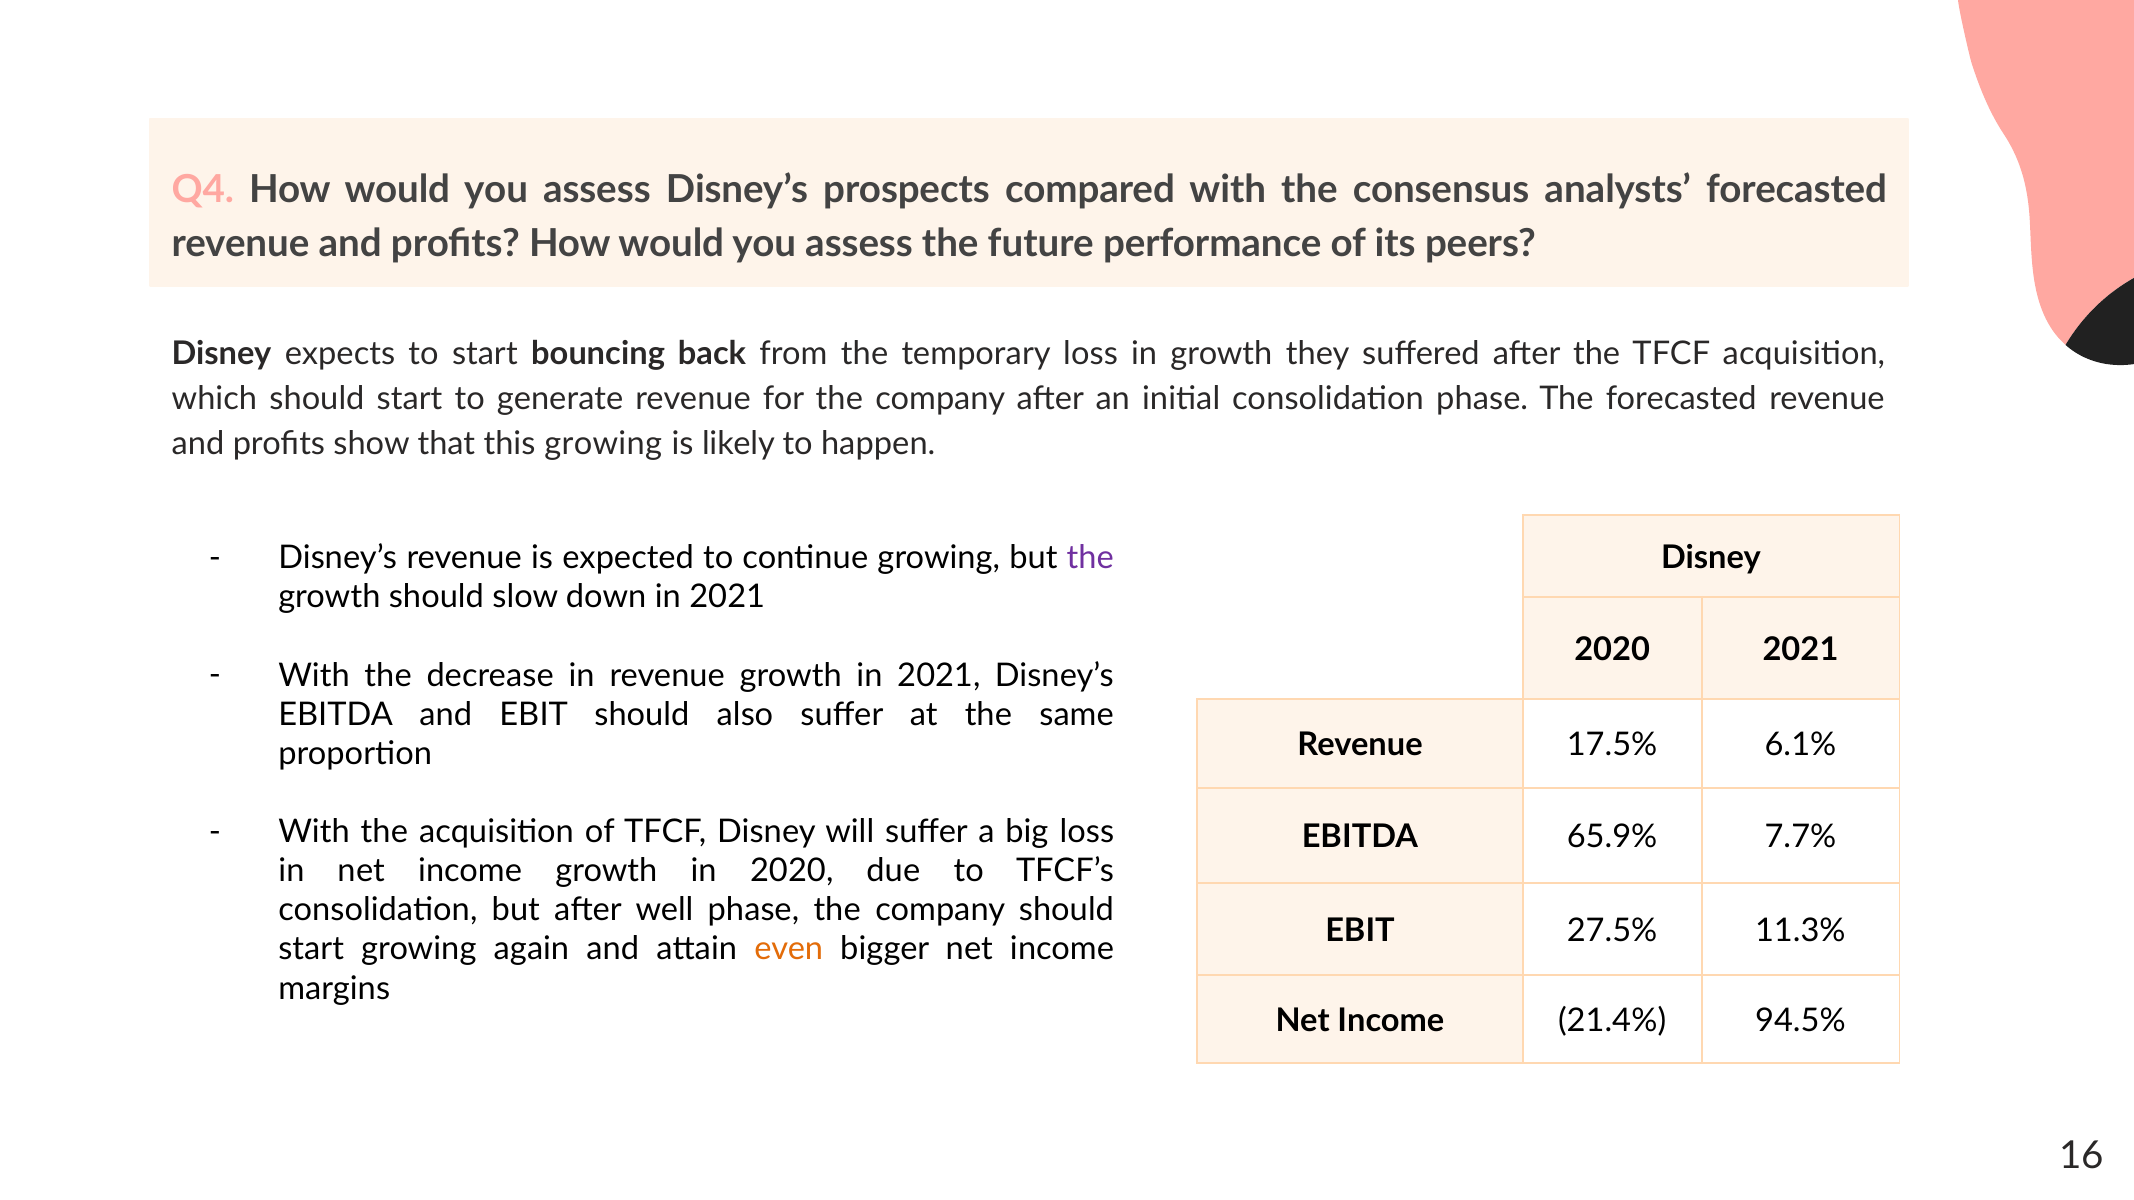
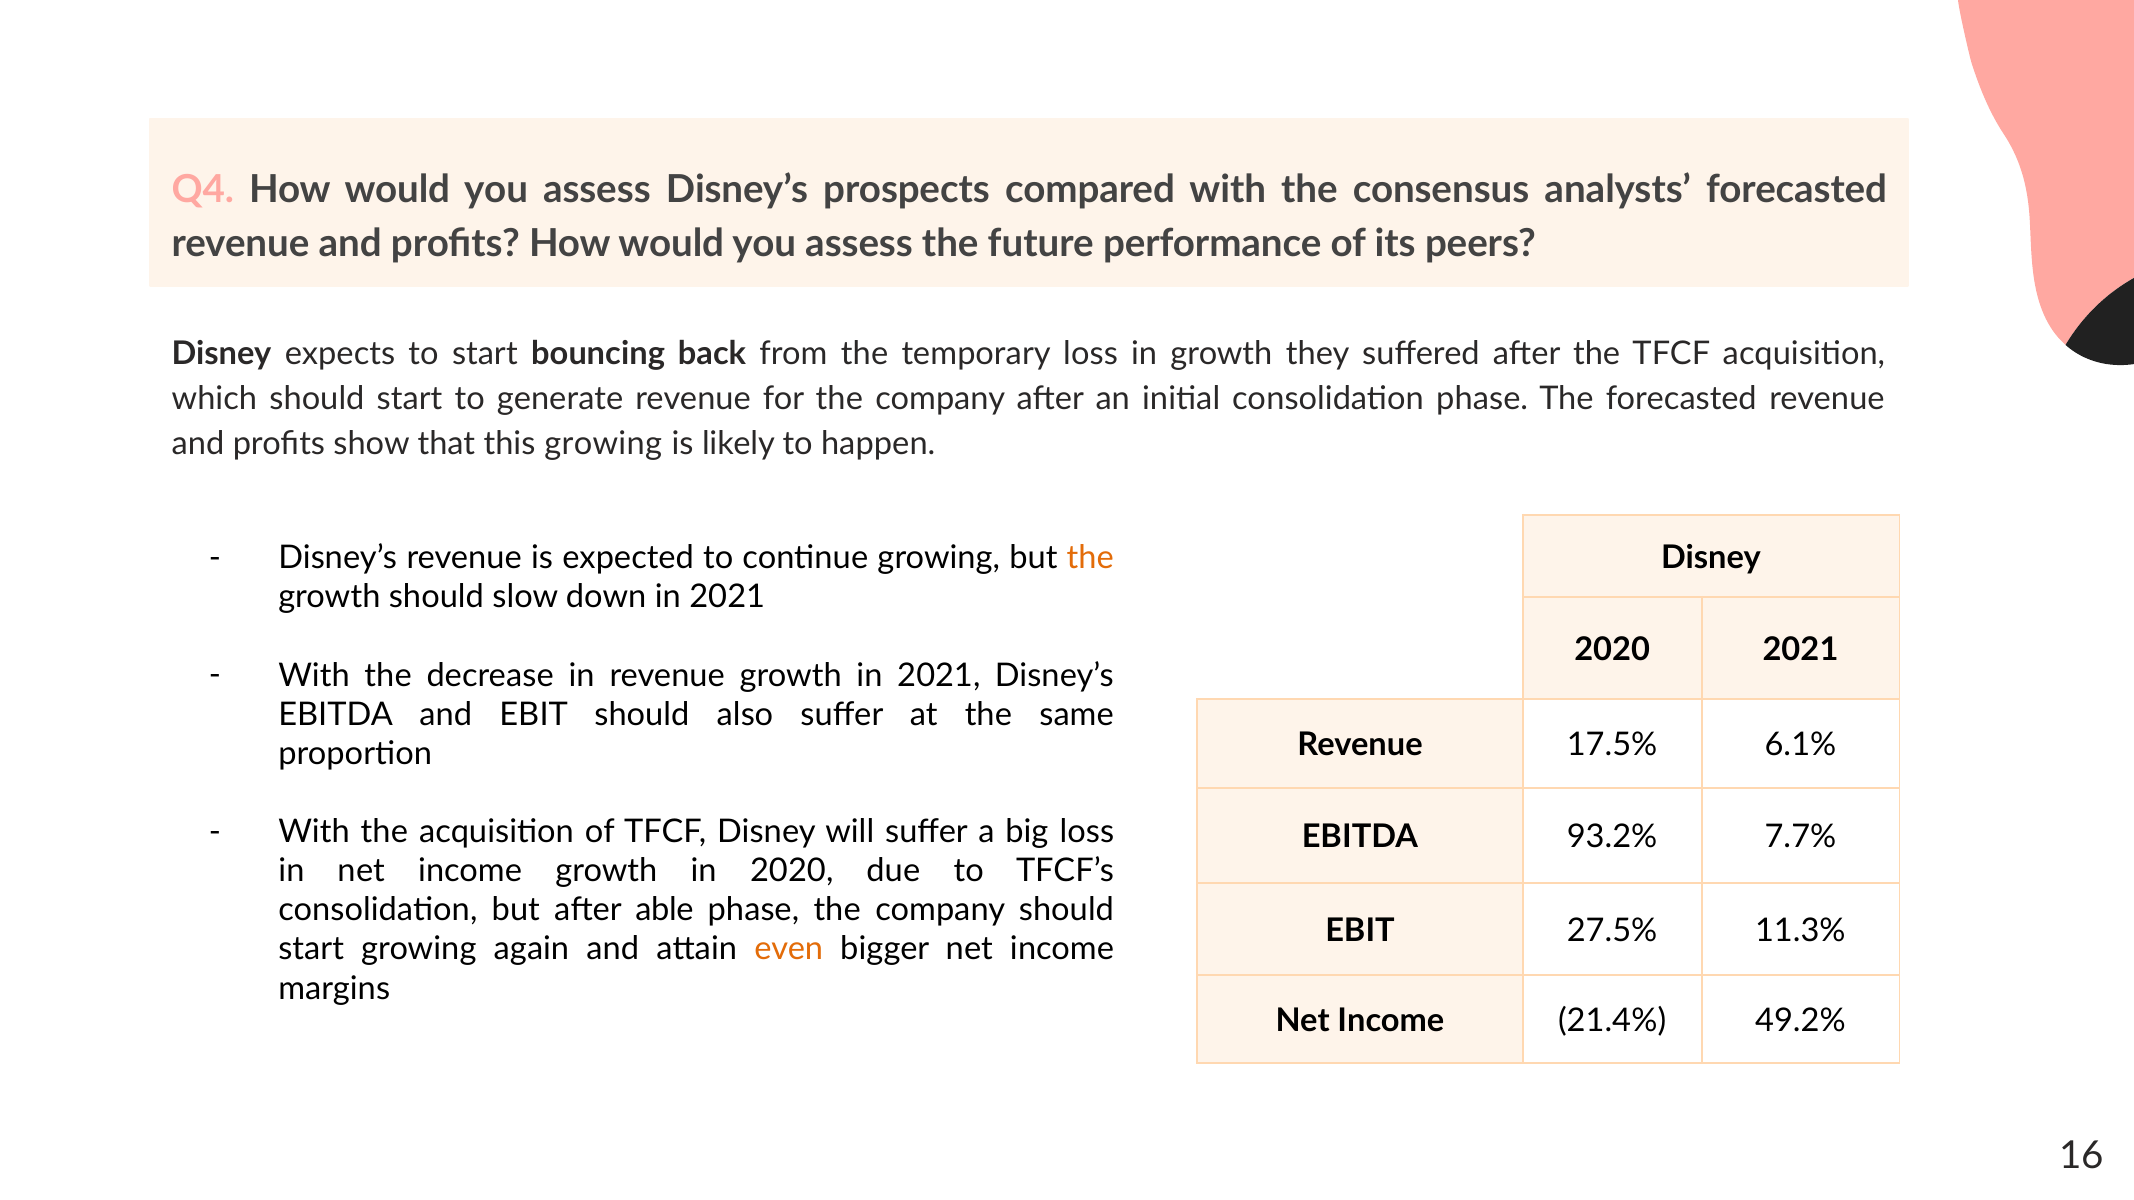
the at (1090, 558) colour: purple -> orange
65.9%: 65.9% -> 93.2%
well: well -> able
94.5%: 94.5% -> 49.2%
